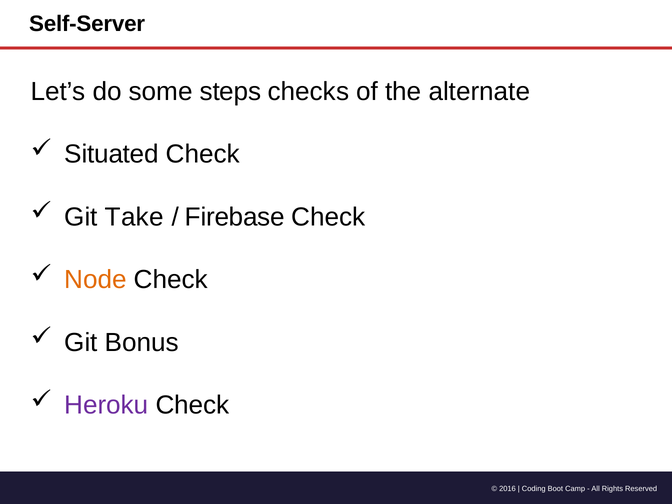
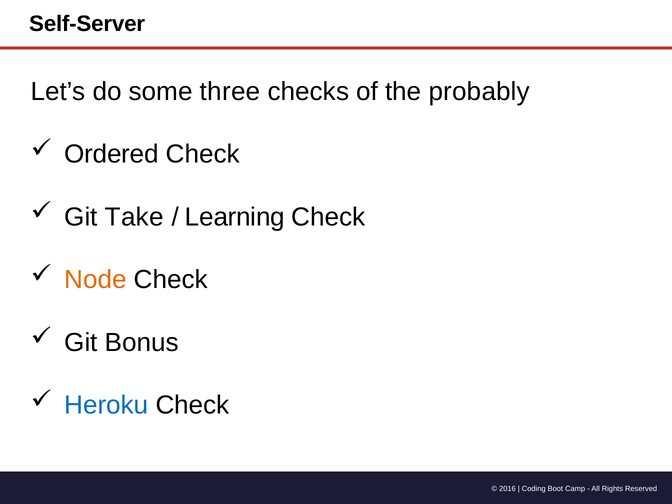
steps: steps -> three
alternate: alternate -> probably
Situated: Situated -> Ordered
Firebase: Firebase -> Learning
Heroku colour: purple -> blue
